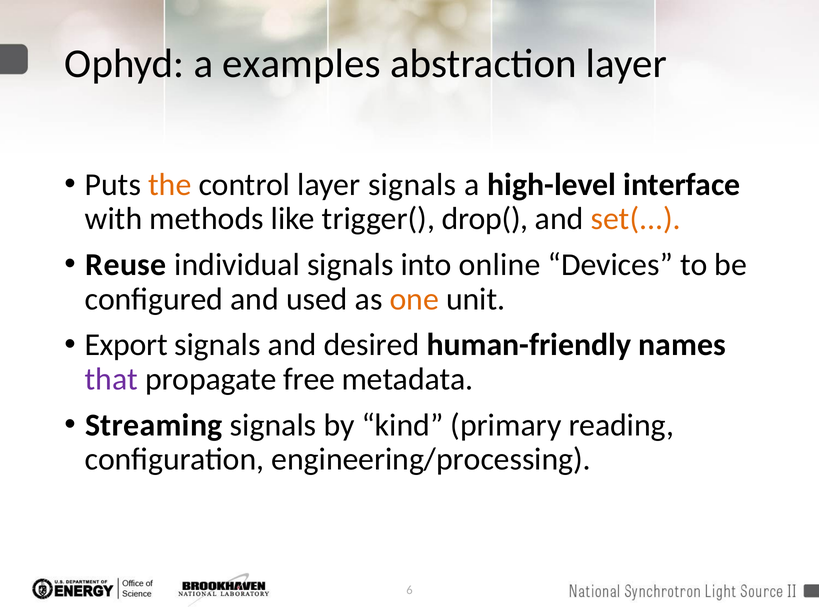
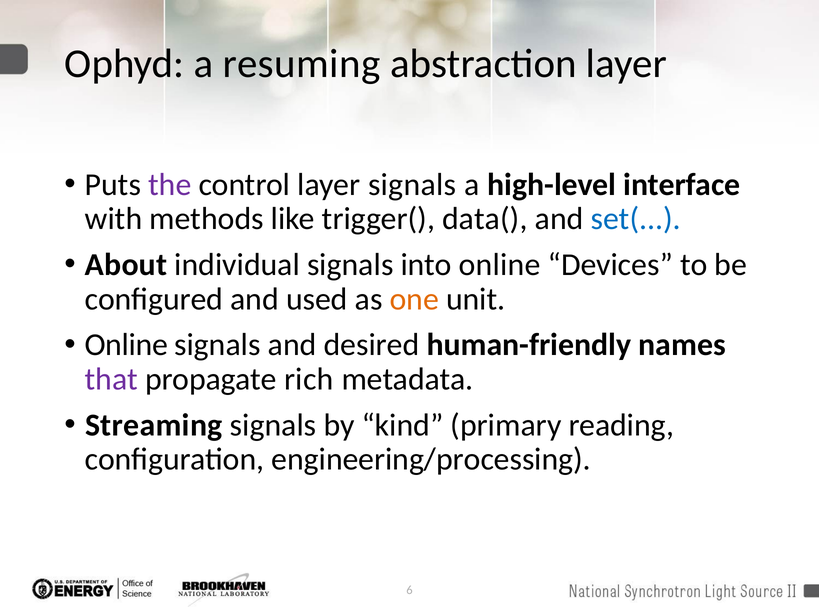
examples: examples -> resuming
the colour: orange -> purple
drop(: drop( -> data(
set( colour: orange -> blue
Reuse: Reuse -> About
Export at (126, 345): Export -> Online
free: free -> rich
